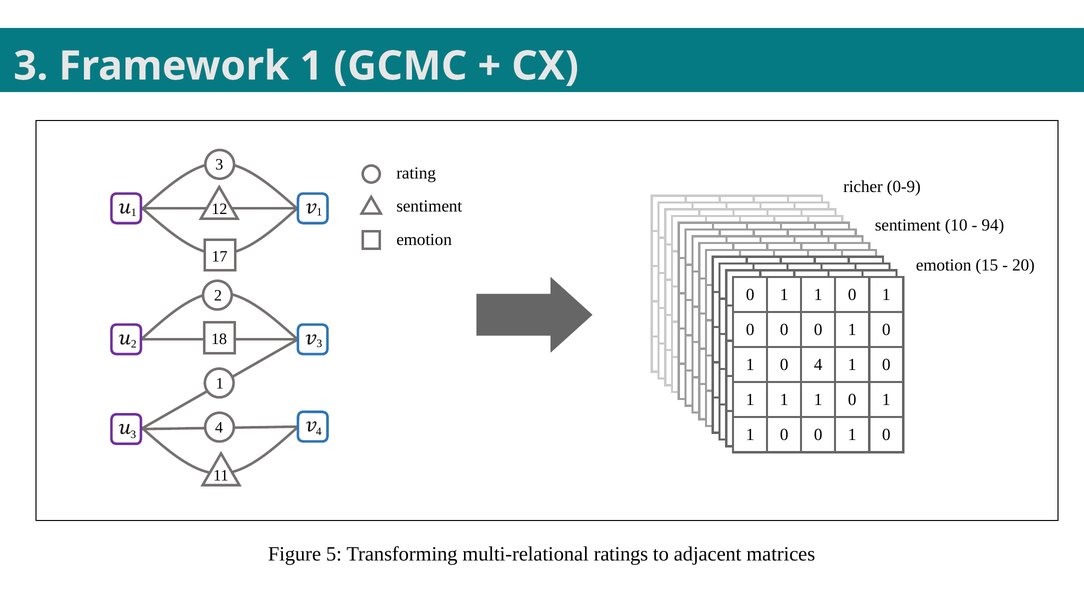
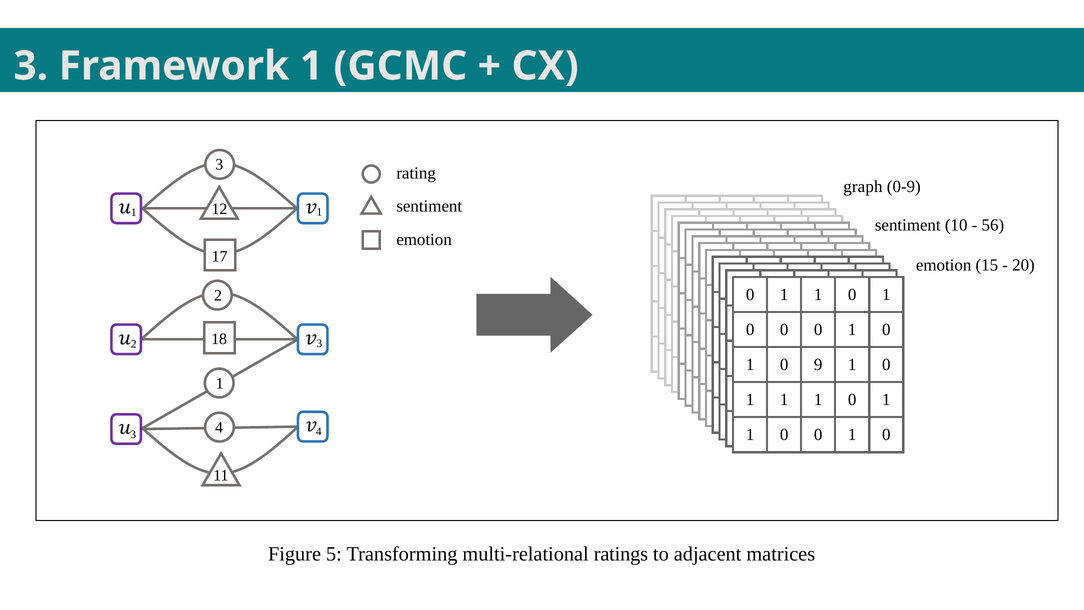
richer: richer -> graph
94: 94 -> 56
0 4: 4 -> 9
